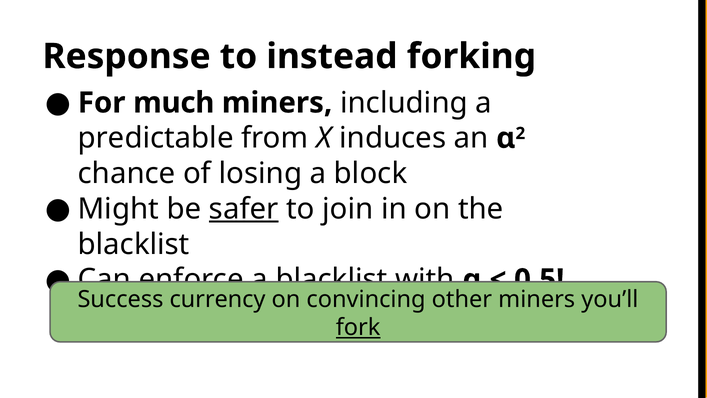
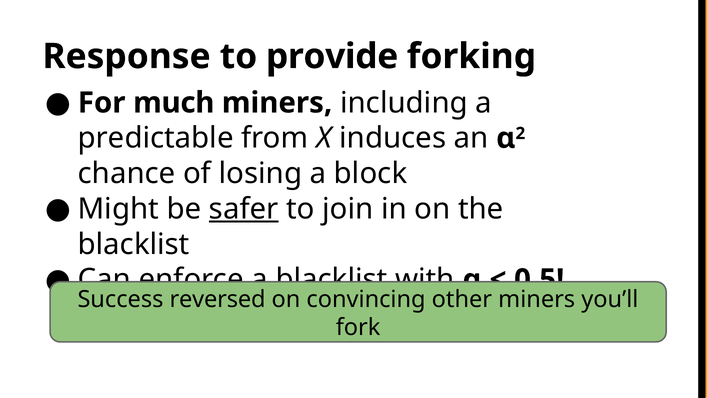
instead: instead -> provide
currency: currency -> reversed
fork underline: present -> none
